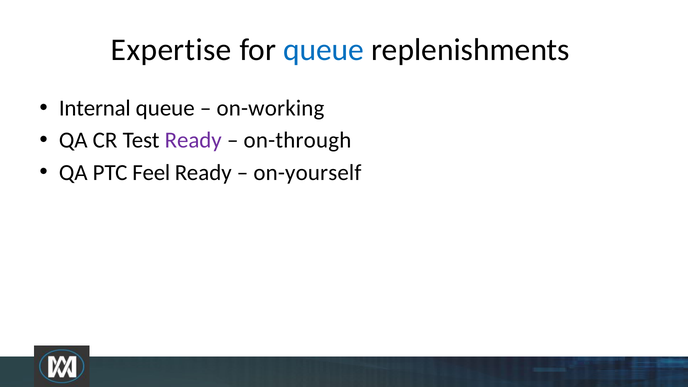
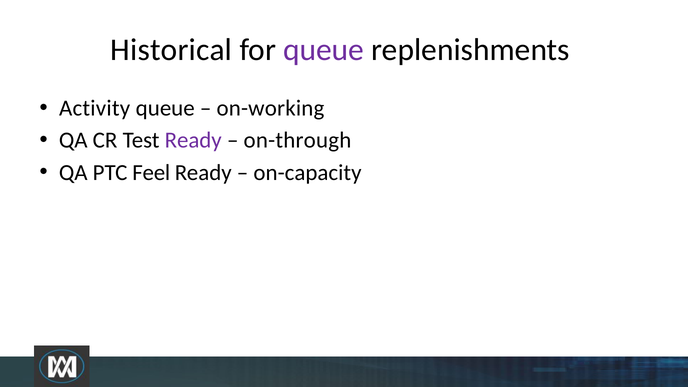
Expertise: Expertise -> Historical
queue at (324, 50) colour: blue -> purple
Internal: Internal -> Activity
on-yourself: on-yourself -> on-capacity
